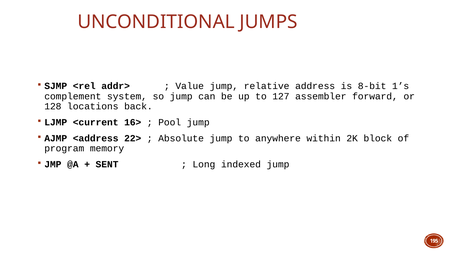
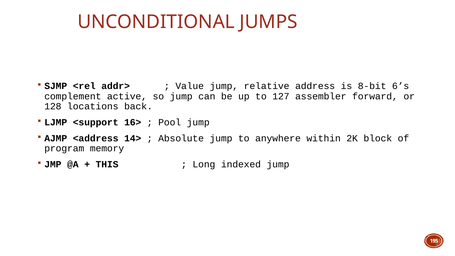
1’s: 1’s -> 6’s
system: system -> active
<current: <current -> <support
22>: 22> -> 14>
SENT: SENT -> THIS
